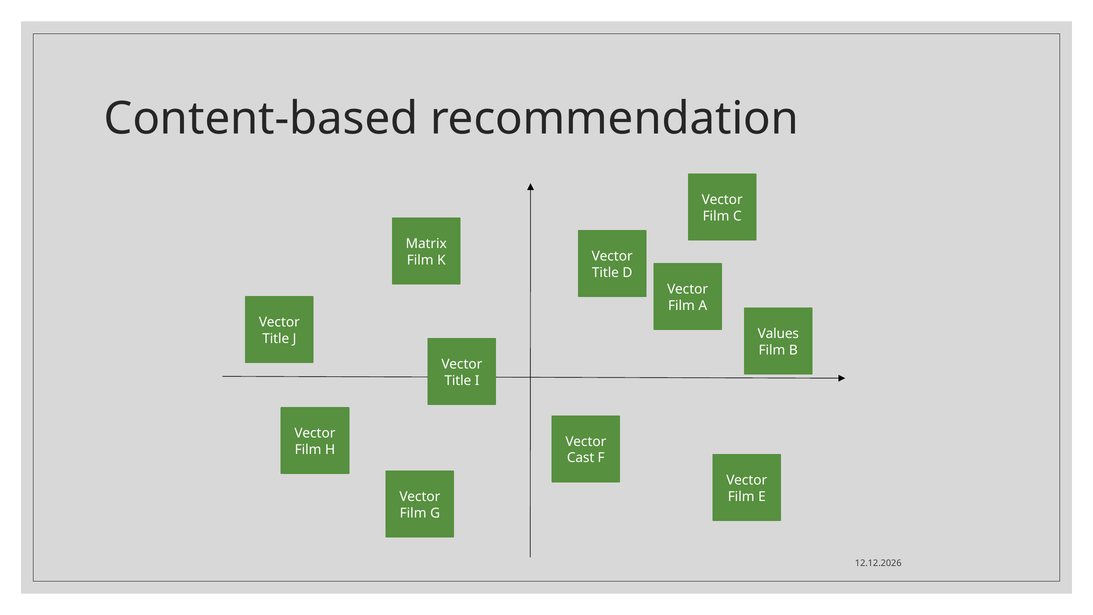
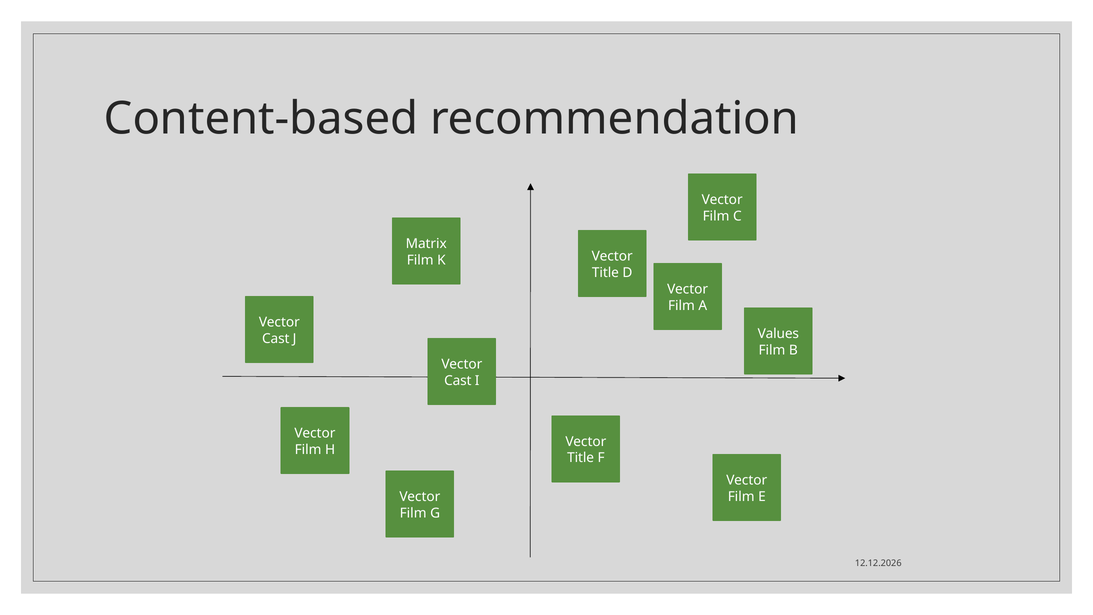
Title at (276, 338): Title -> Cast
Title at (458, 381): Title -> Cast
Cast at (581, 458): Cast -> Title
